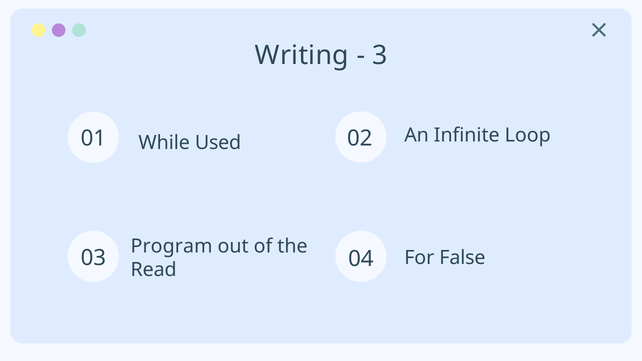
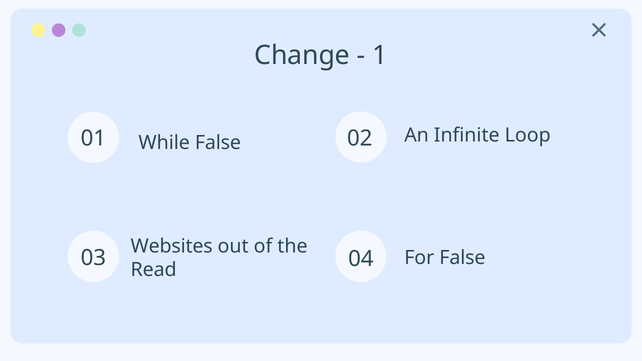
Writing: Writing -> Change
3: 3 -> 1
While Used: Used -> False
Program: Program -> Websites
